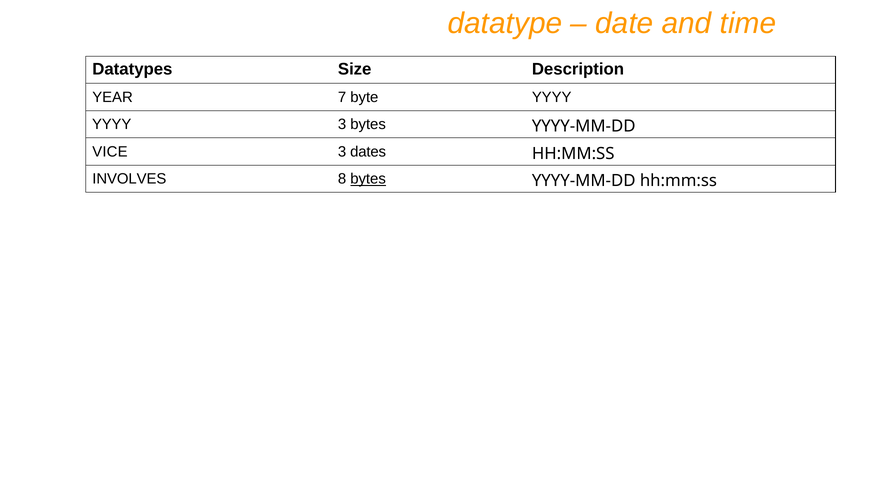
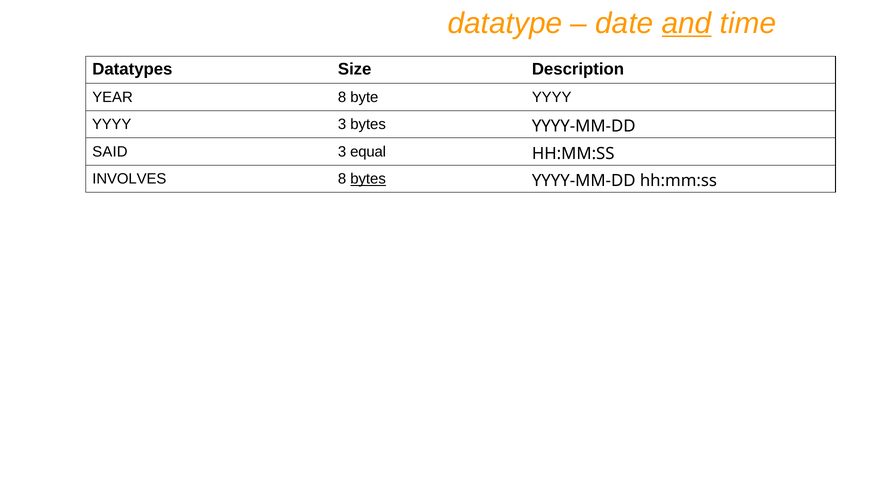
and underline: none -> present
YEAR 7: 7 -> 8
VICE: VICE -> SAID
dates: dates -> equal
